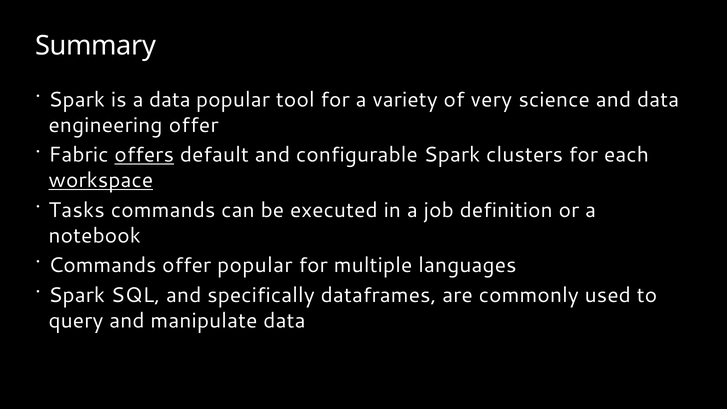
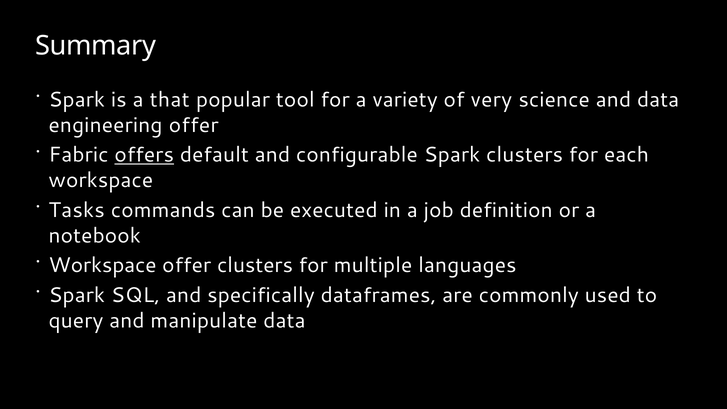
a data: data -> that
workspace at (101, 180) underline: present -> none
Commands at (103, 265): Commands -> Workspace
offer popular: popular -> clusters
